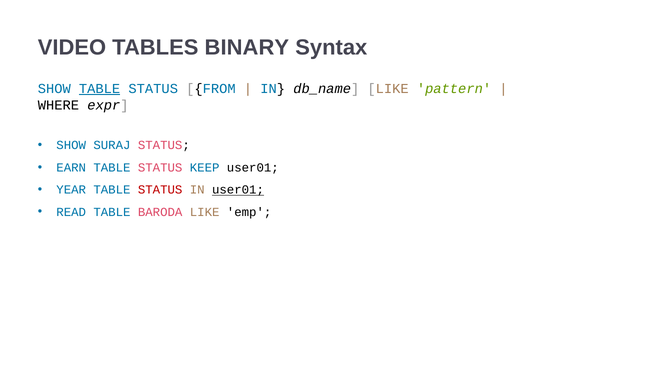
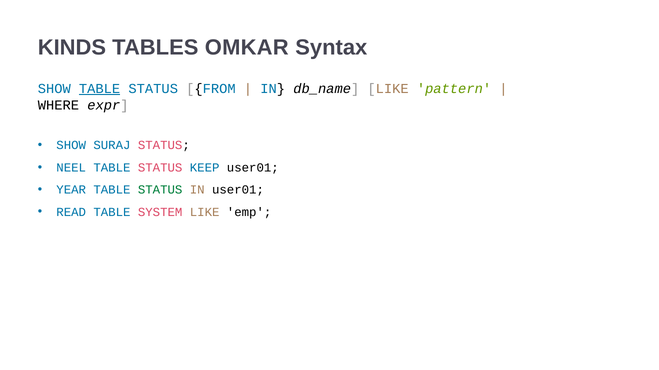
VIDEO: VIDEO -> KINDS
BINARY: BINARY -> OMKAR
EARN: EARN -> NEEL
STATUS at (160, 190) colour: red -> green
user01 at (238, 190) underline: present -> none
BARODA: BARODA -> SYSTEM
